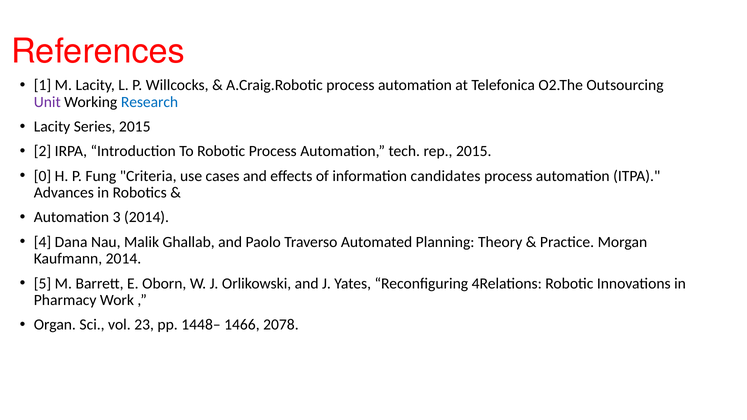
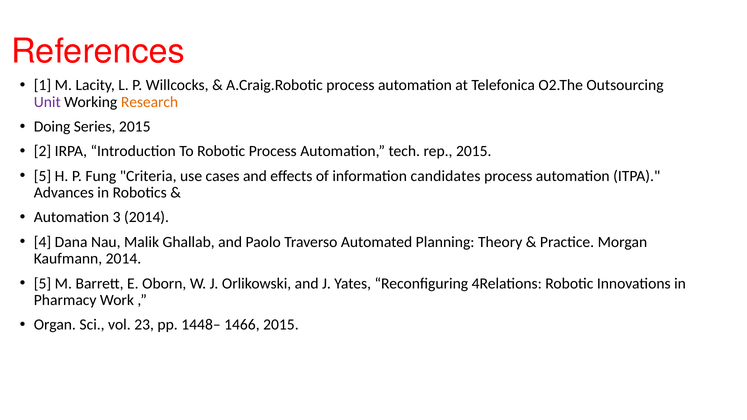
Research colour: blue -> orange
Lacity at (52, 127): Lacity -> Doing
0 at (43, 176): 0 -> 5
1466 2078: 2078 -> 2015
